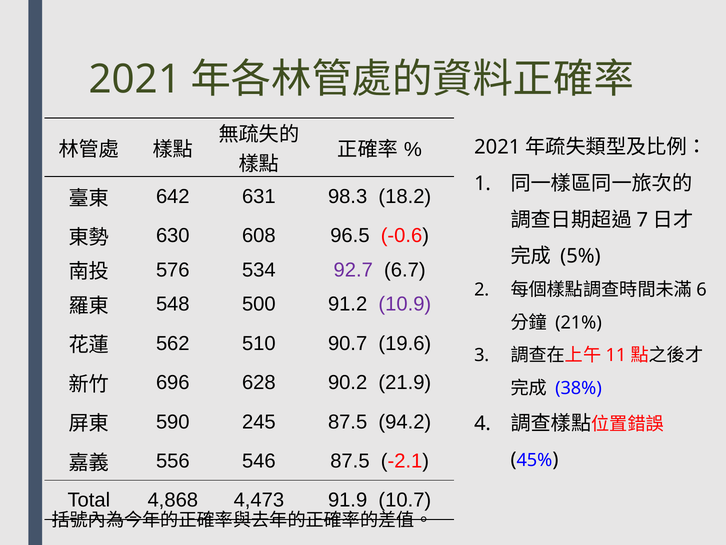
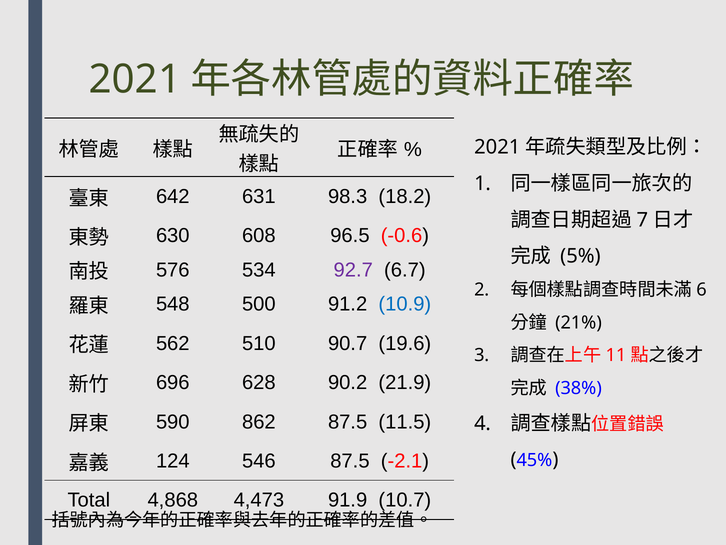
10.9 colour: purple -> blue
245: 245 -> 862
94.2: 94.2 -> 11.5
556: 556 -> 124
